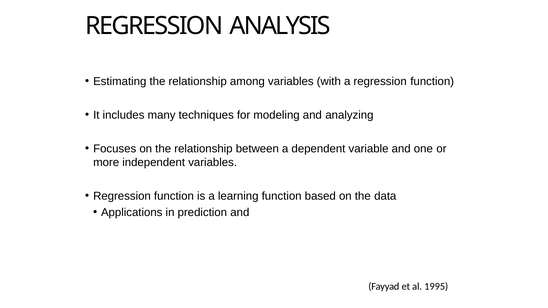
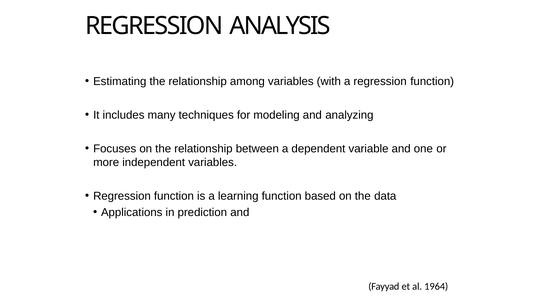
1995: 1995 -> 1964
